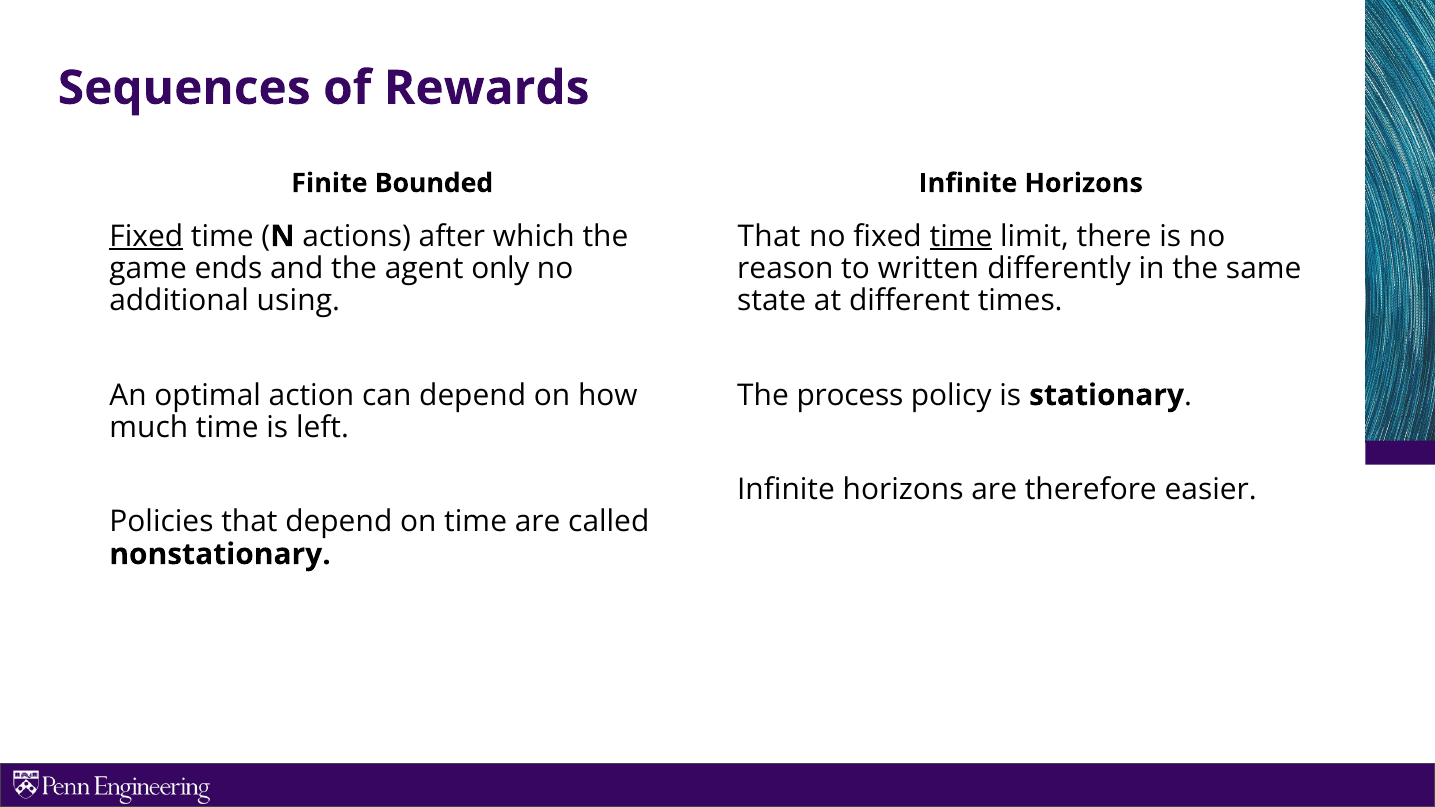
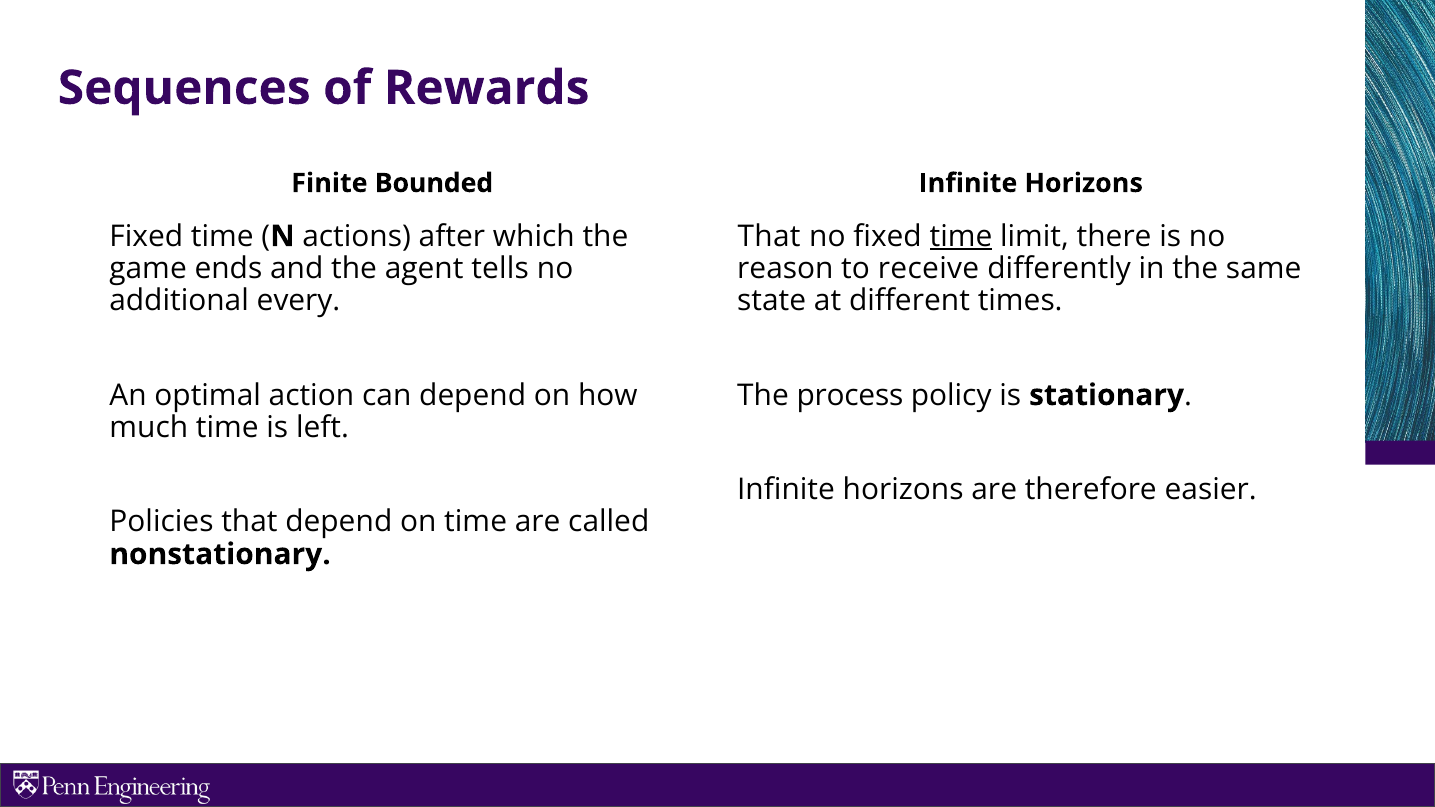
Fixed at (146, 236) underline: present -> none
only: only -> tells
written: written -> receive
using: using -> every
